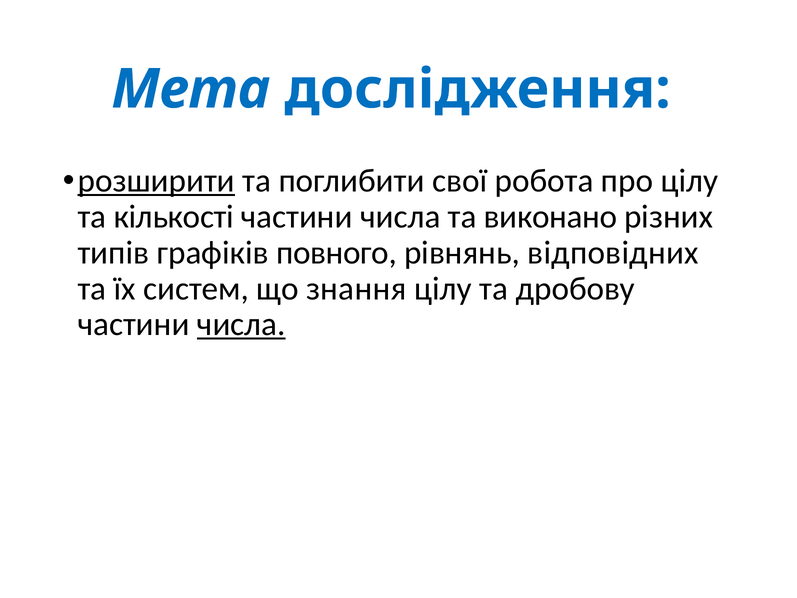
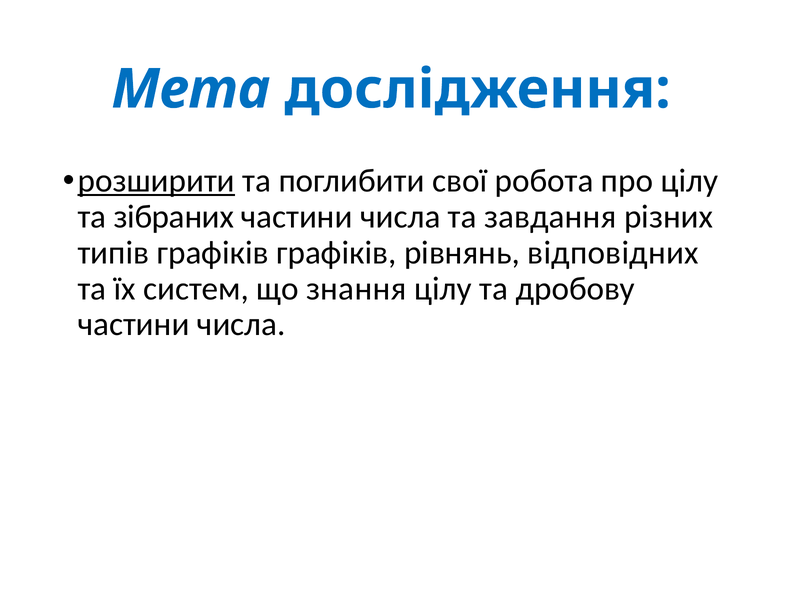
кількості: кількості -> зібраних
виконано: виконано -> завдання
графіків повного: повного -> графіків
числа at (241, 324) underline: present -> none
